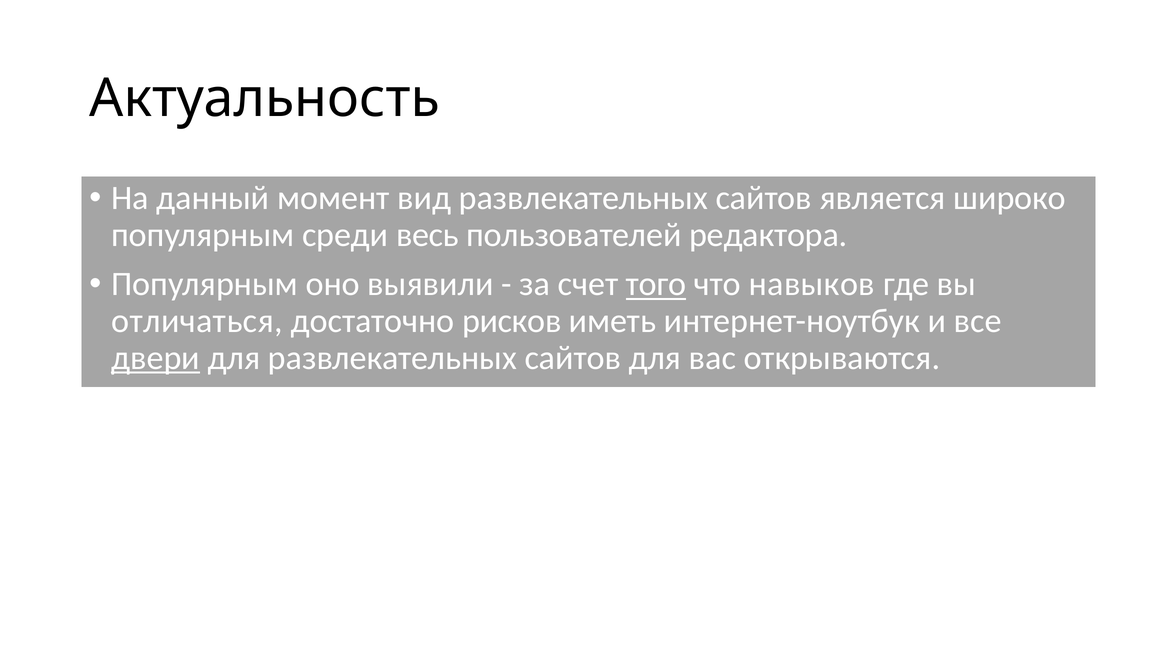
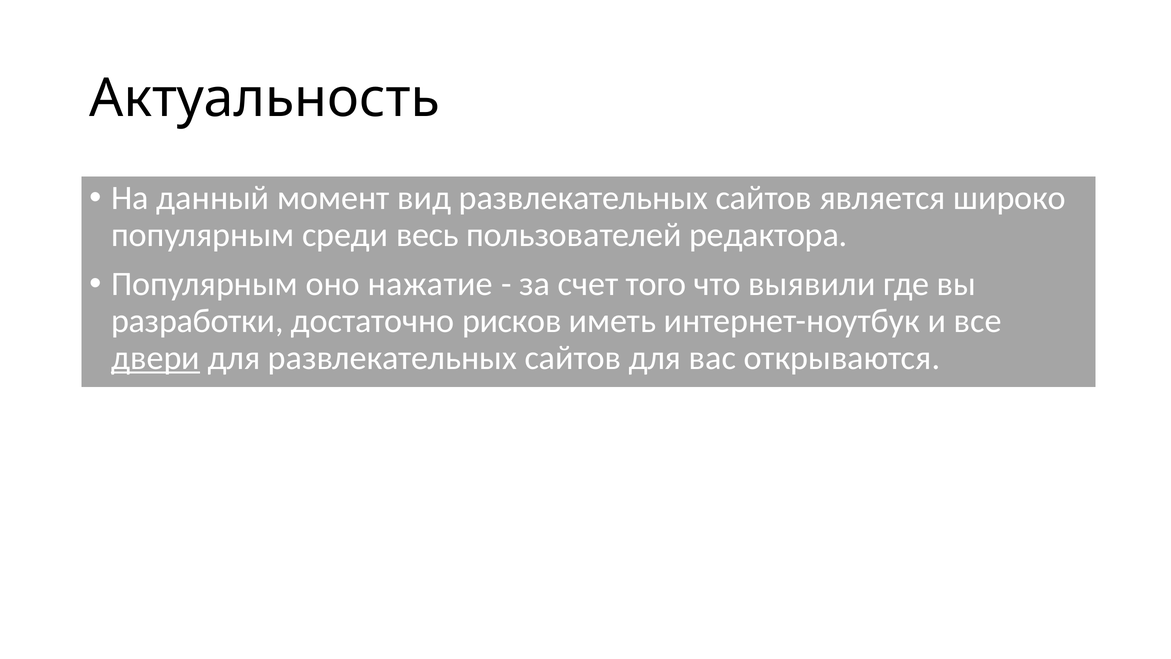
выявили: выявили -> нажатие
того underline: present -> none
навыков: навыков -> выявили
отличаться: отличаться -> разработки
